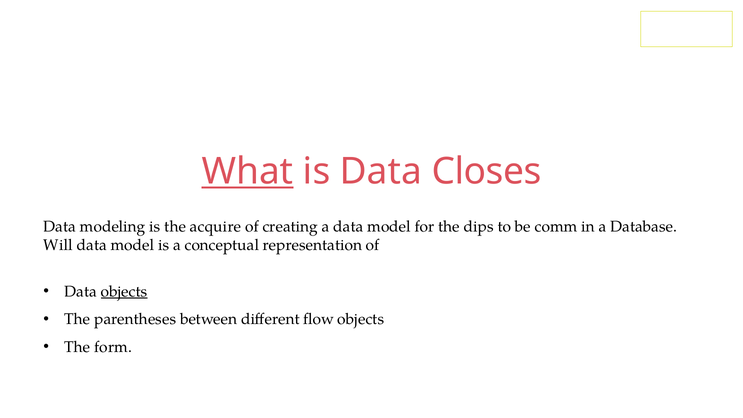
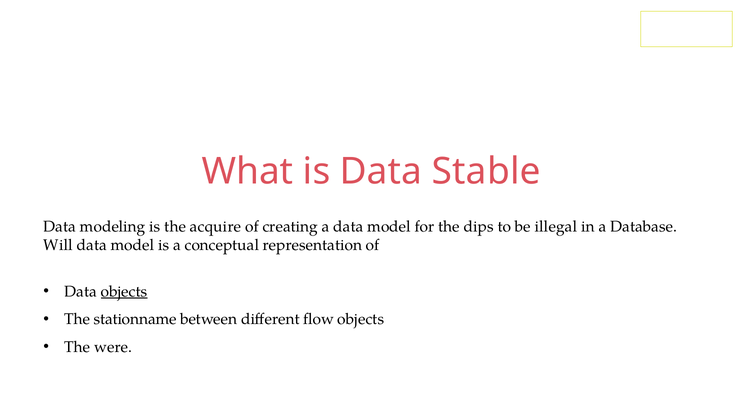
What underline: present -> none
Closes: Closes -> Stable
comm: comm -> illegal
parentheses: parentheses -> stationname
form: form -> were
